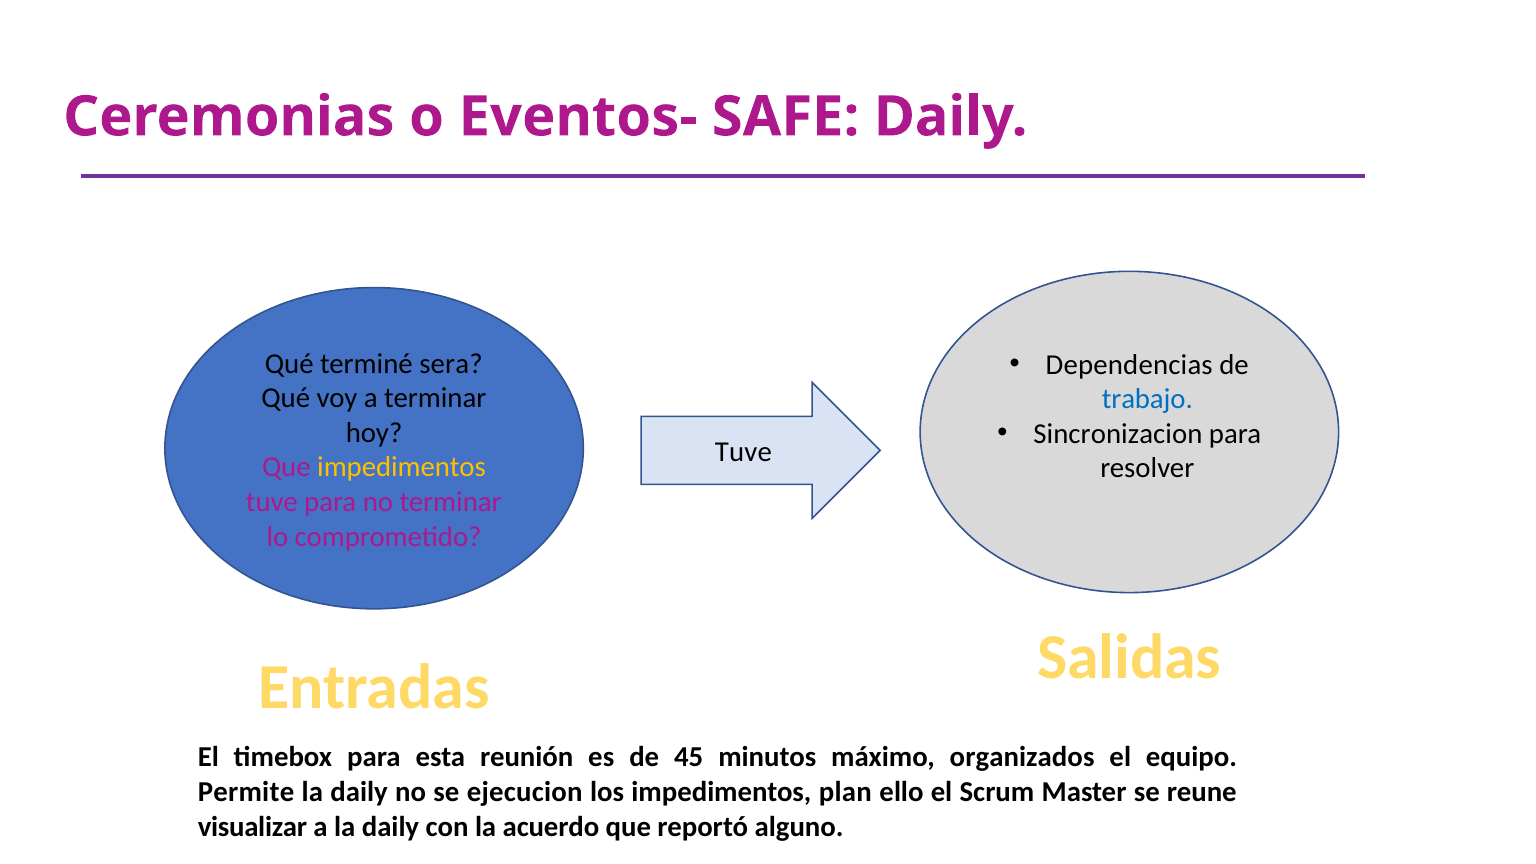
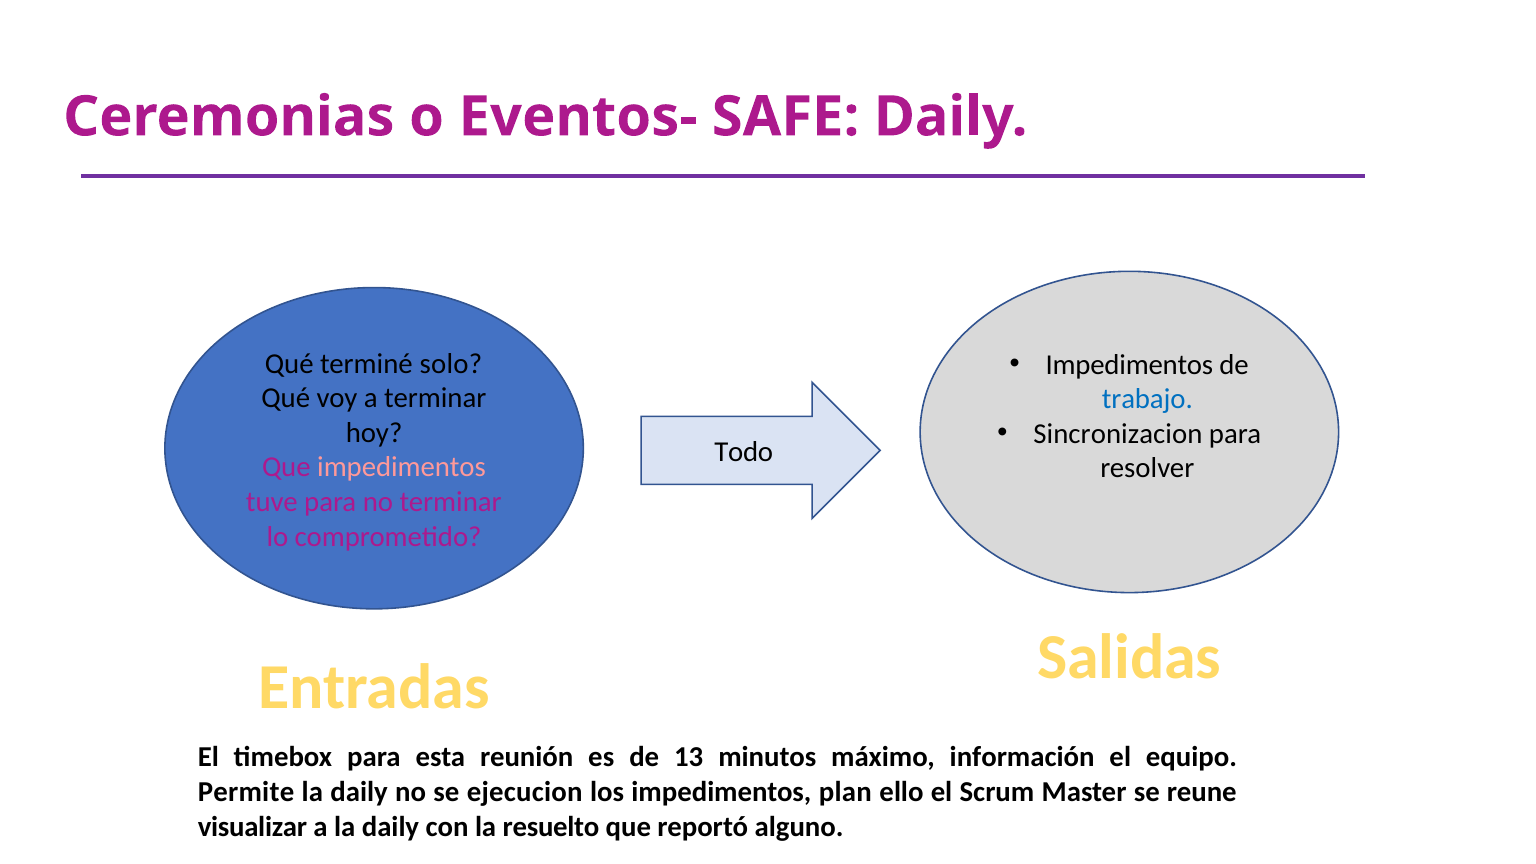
Dependencias at (1129, 365): Dependencias -> Impedimentos
sera: sera -> solo
Tuve at (743, 452): Tuve -> Todo
impedimentos at (402, 467) colour: yellow -> pink
45: 45 -> 13
organizados: organizados -> información
acuerdo: acuerdo -> resuelto
